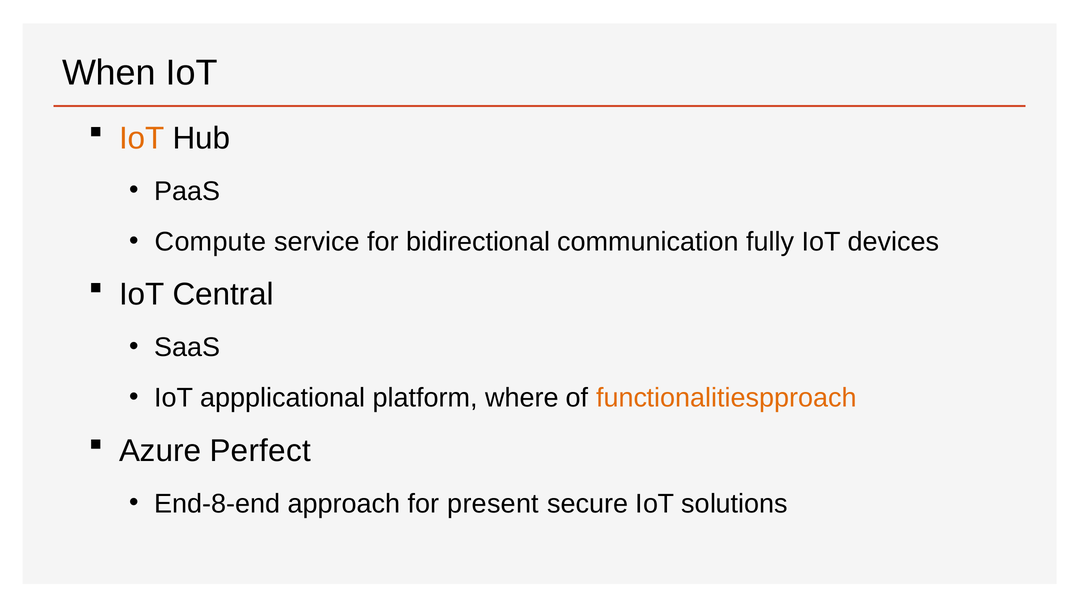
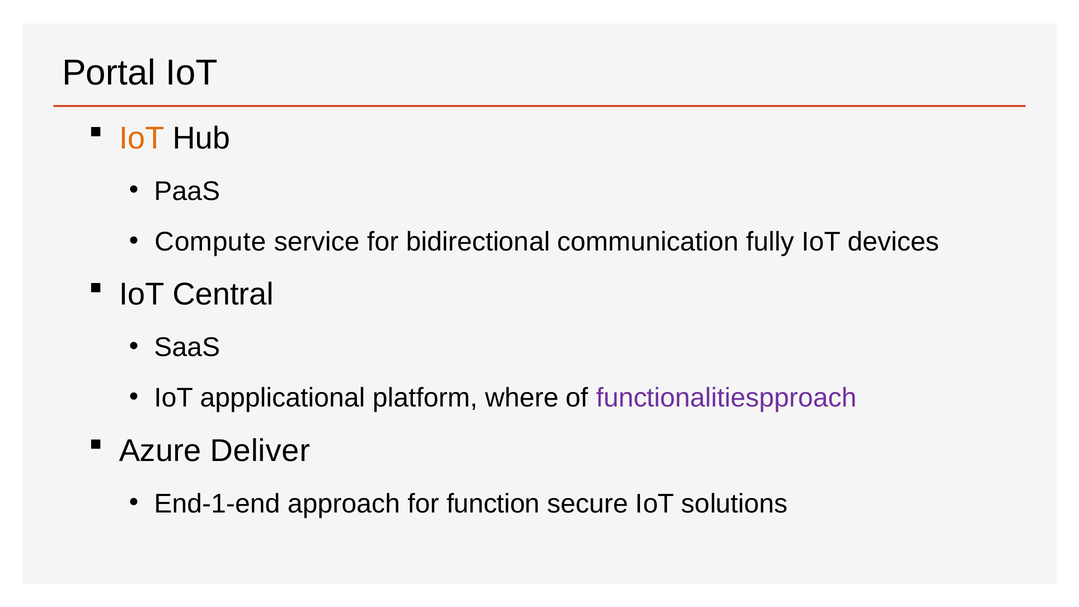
When: When -> Portal
functionalitiespproach colour: orange -> purple
Perfect: Perfect -> Deliver
End-8-end: End-8-end -> End-1-end
present: present -> function
